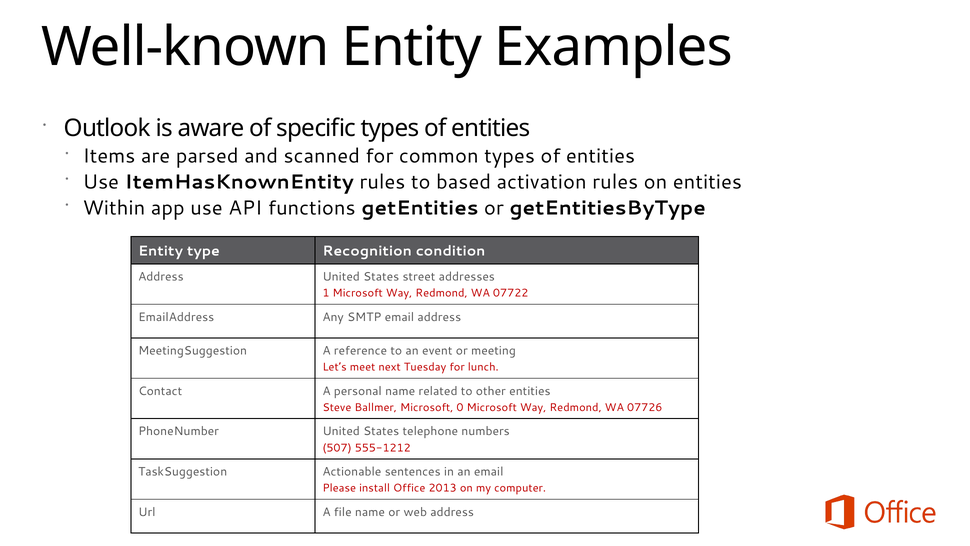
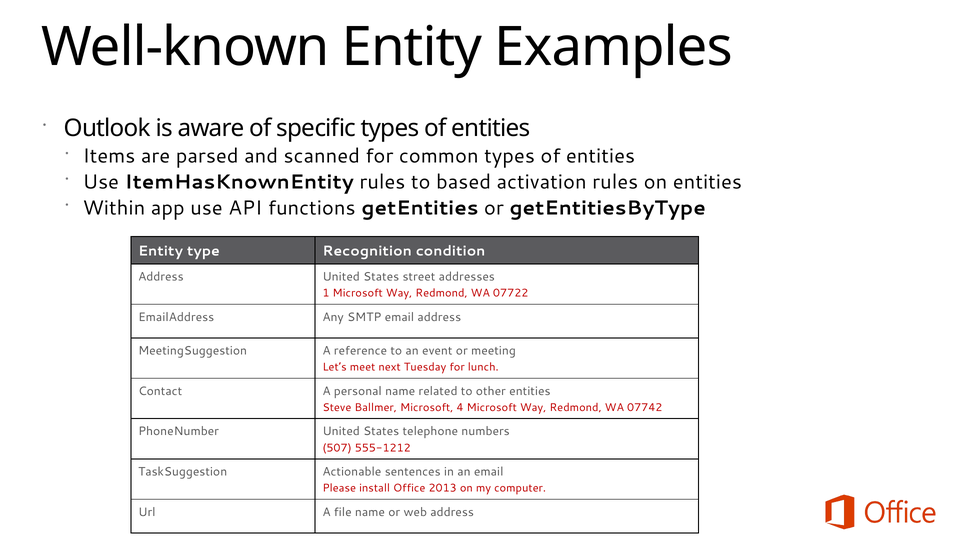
0: 0 -> 4
07726: 07726 -> 07742
